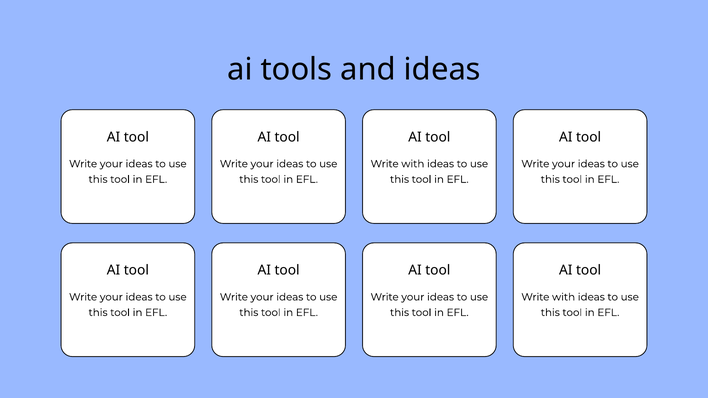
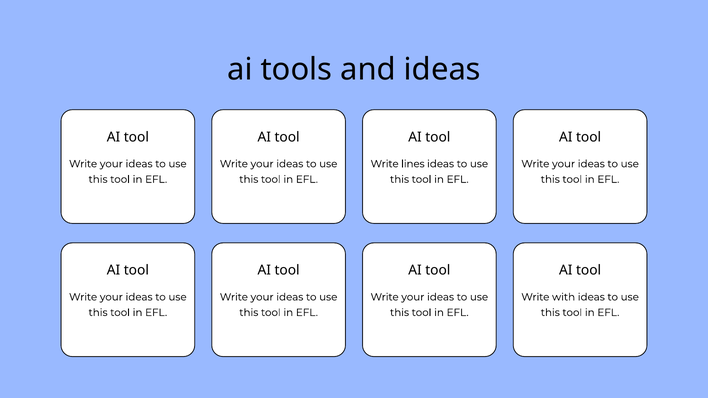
with at (413, 164): with -> lines
